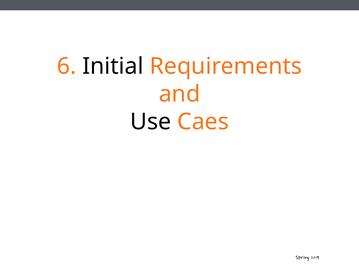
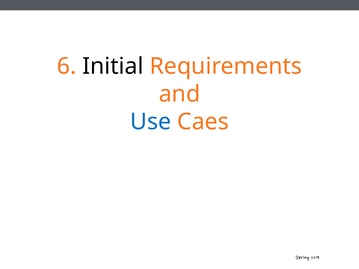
Use colour: black -> blue
